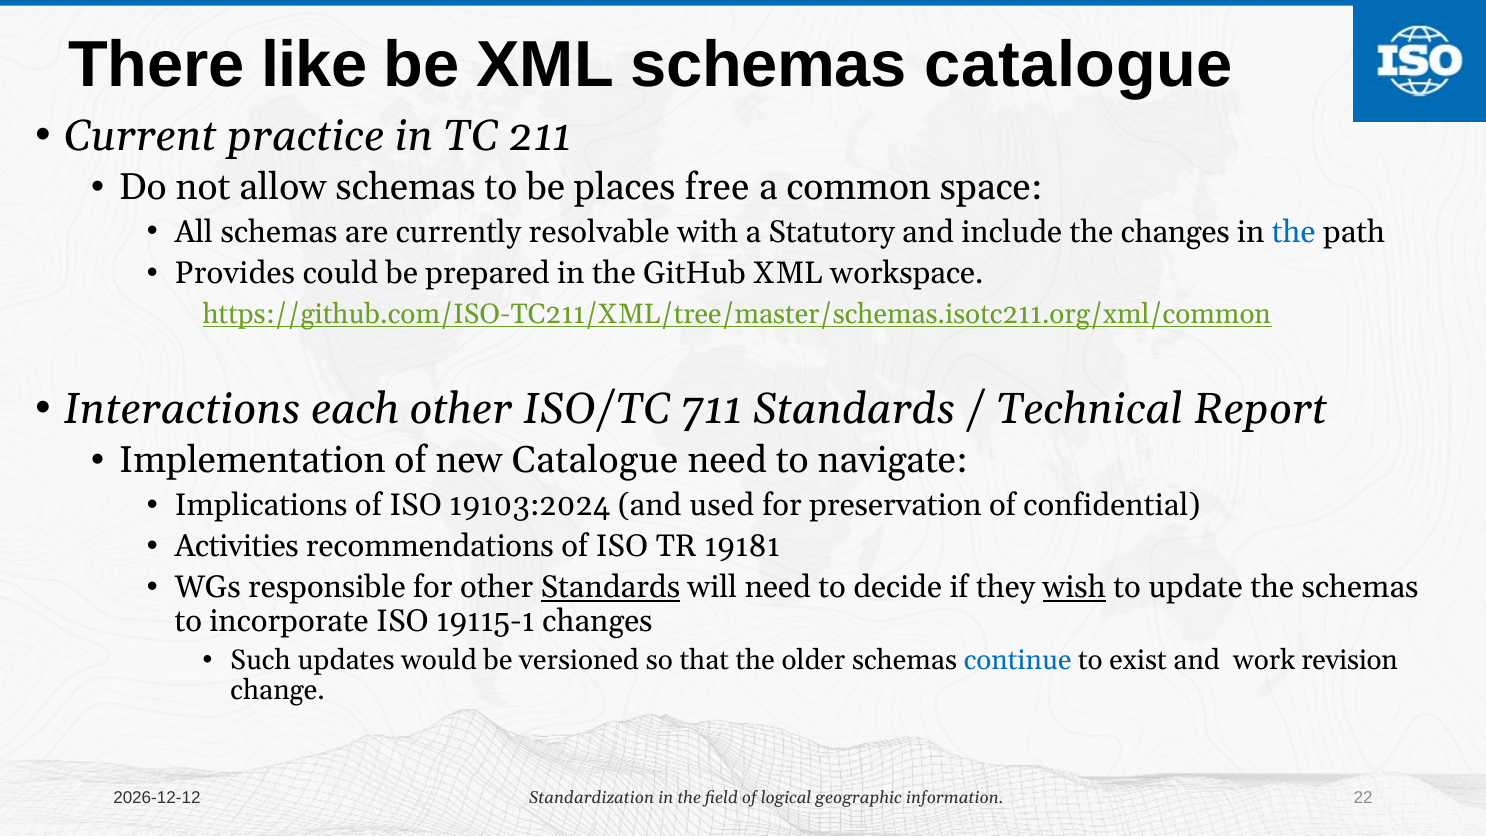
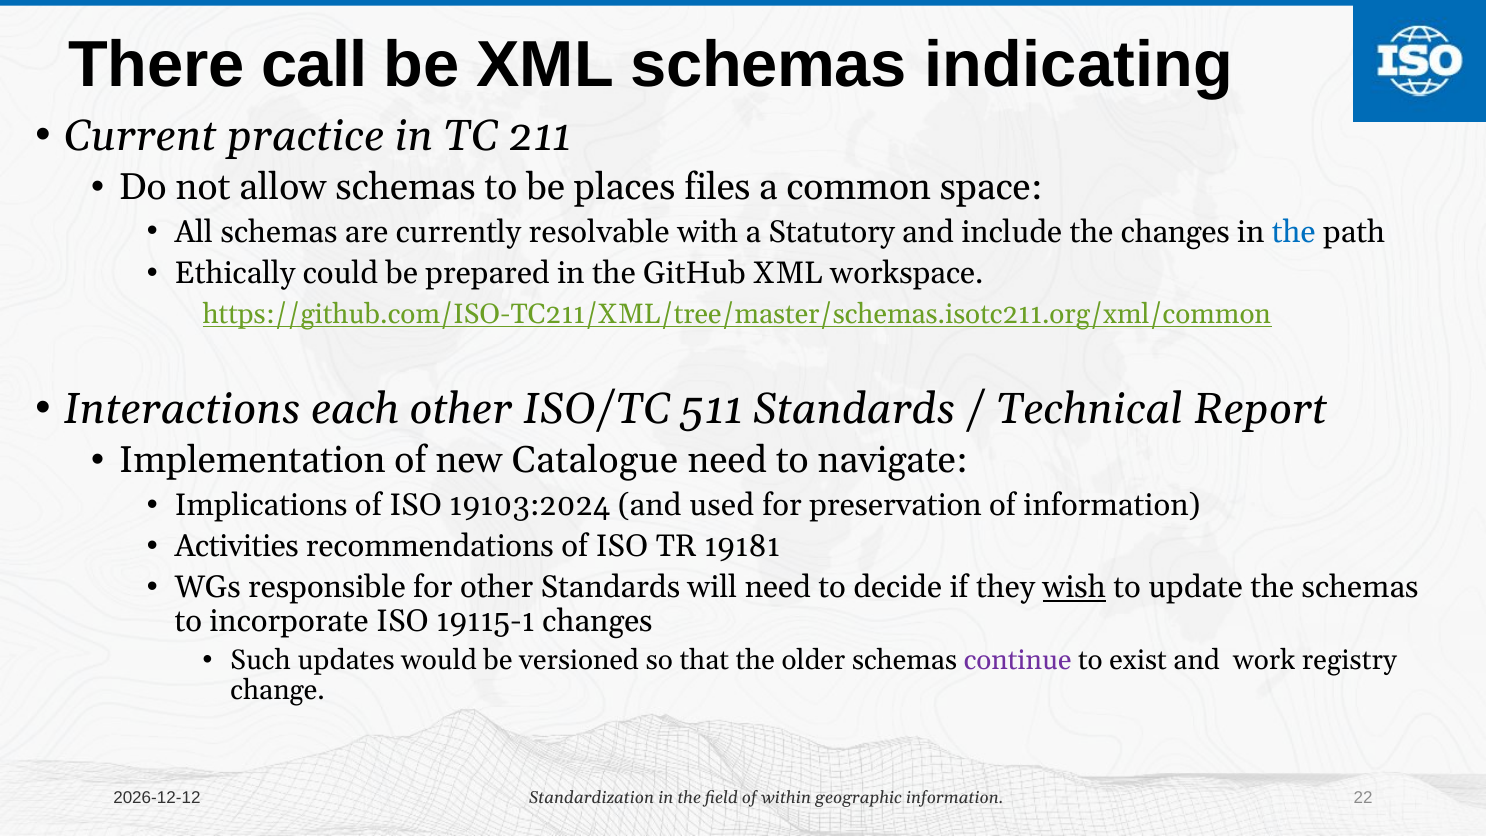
like: like -> call
schemas catalogue: catalogue -> indicating
free: free -> files
Provides: Provides -> Ethically
711: 711 -> 511
of confidential: confidential -> information
Standards at (610, 587) underline: present -> none
continue colour: blue -> purple
revision: revision -> registry
logical: logical -> within
